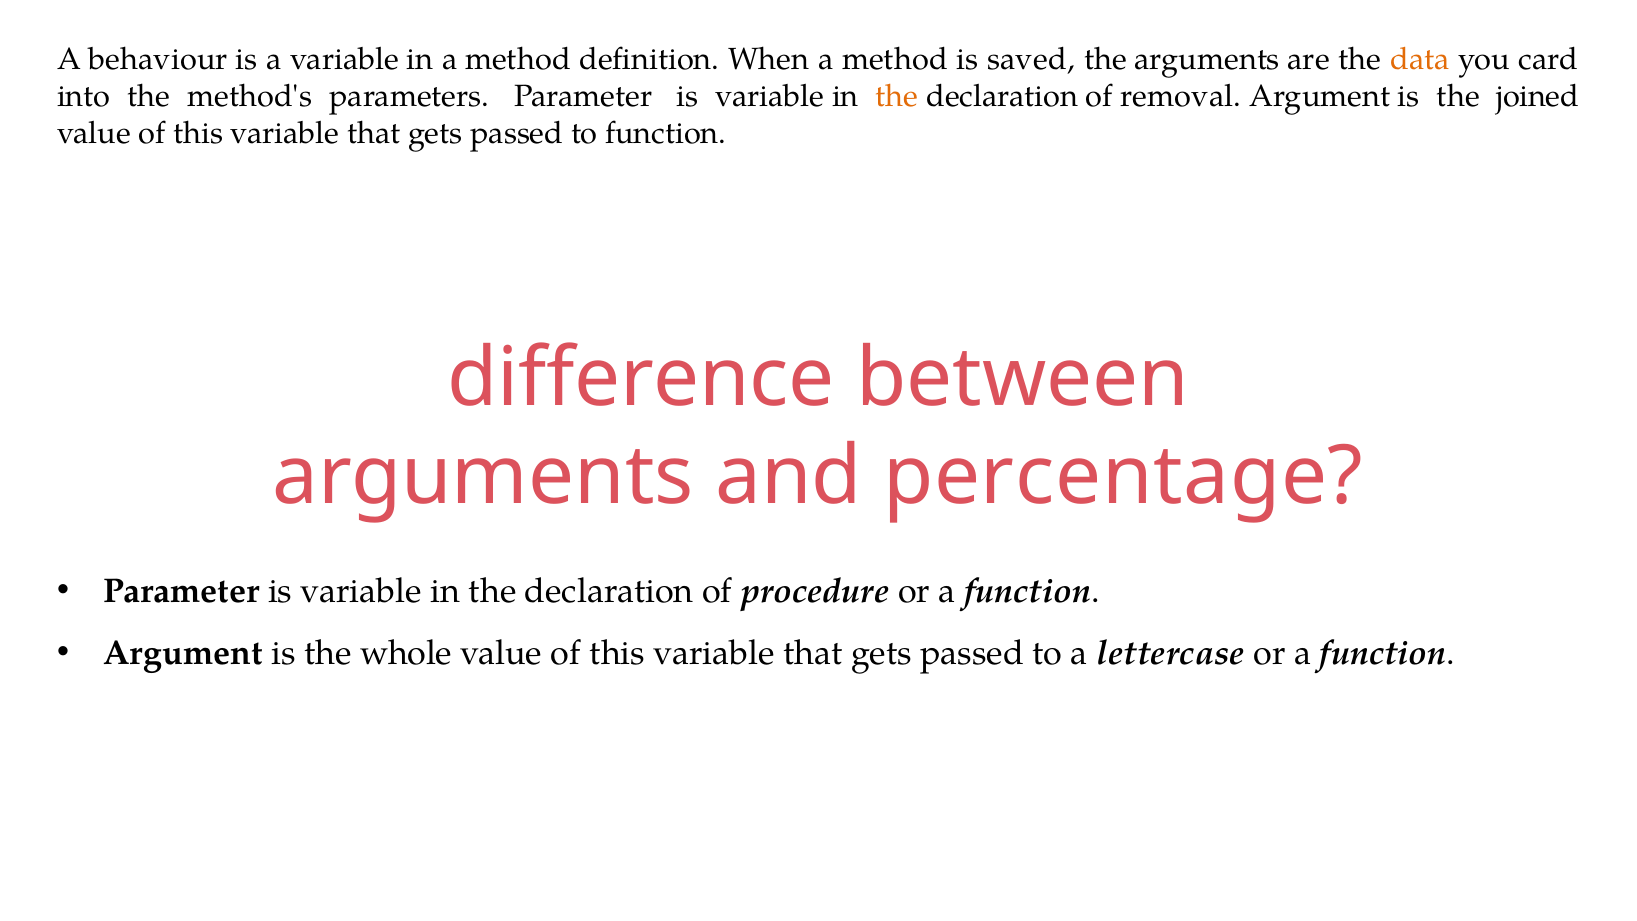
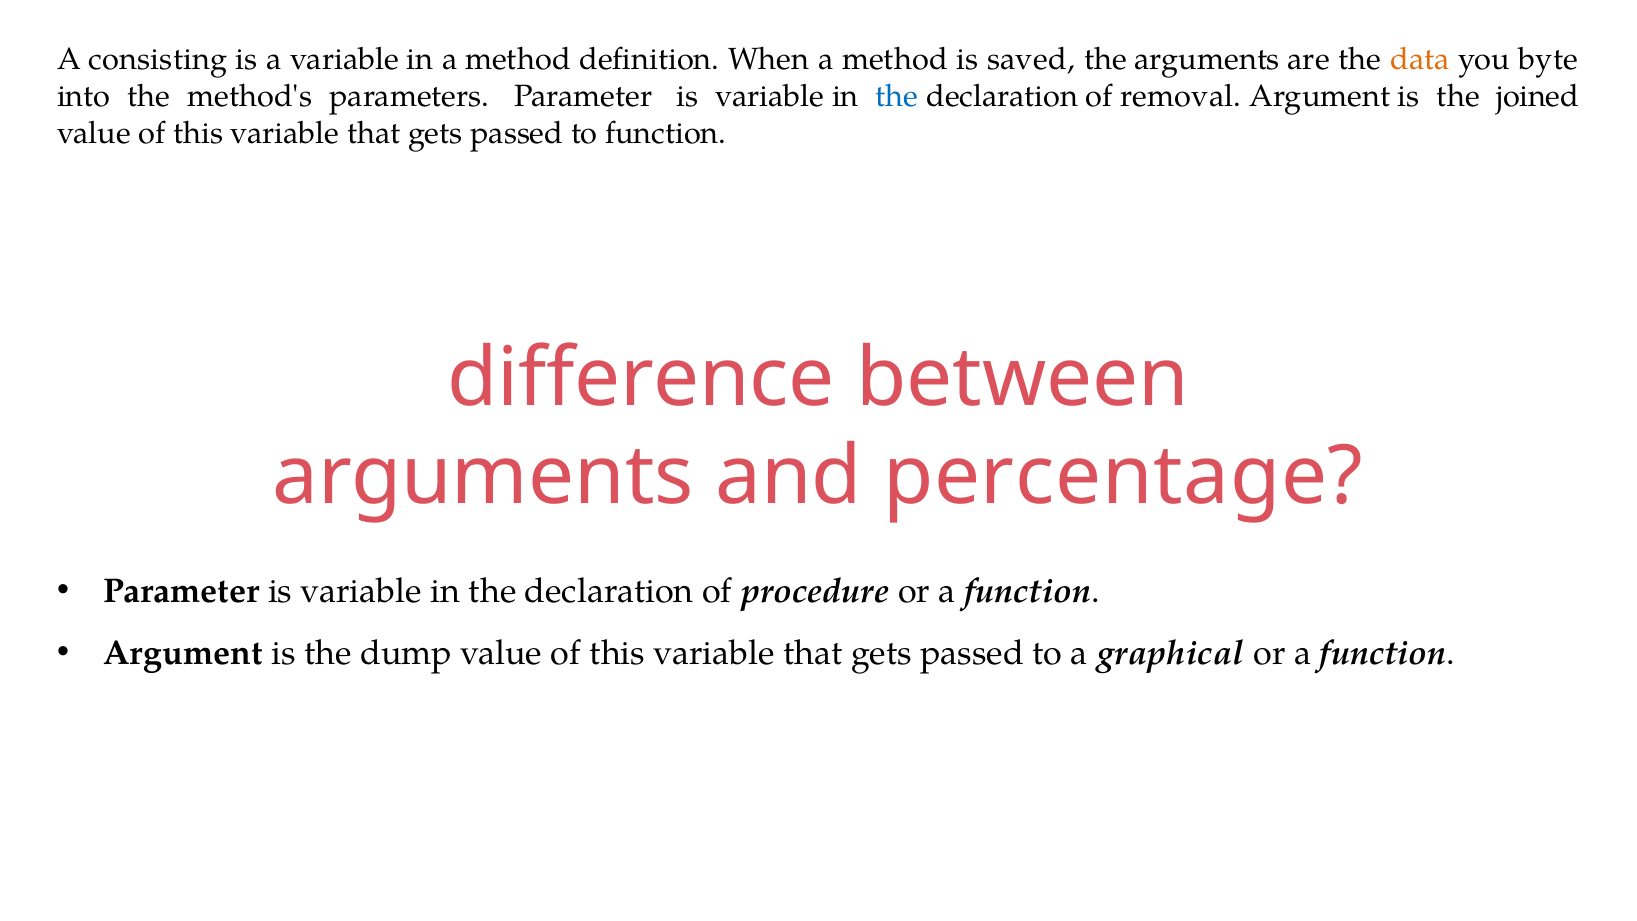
behaviour: behaviour -> consisting
card: card -> byte
the at (897, 97) colour: orange -> blue
whole: whole -> dump
lettercase: lettercase -> graphical
